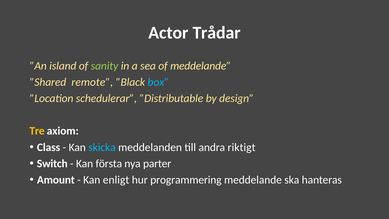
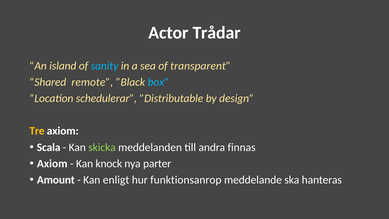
sanity colour: light green -> light blue
of meddelande: meddelande -> transparent
Class: Class -> Scala
skicka colour: light blue -> light green
riktigt: riktigt -> finnas
Switch at (52, 163): Switch -> Axiom
första: första -> knock
programmering: programmering -> funktionsanrop
